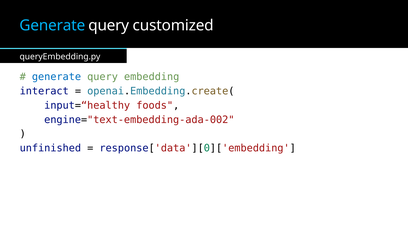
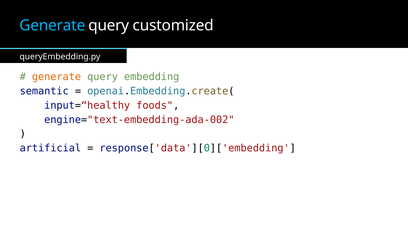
generate at (56, 77) colour: blue -> orange
interact: interact -> semantic
unfinished: unfinished -> artificial
